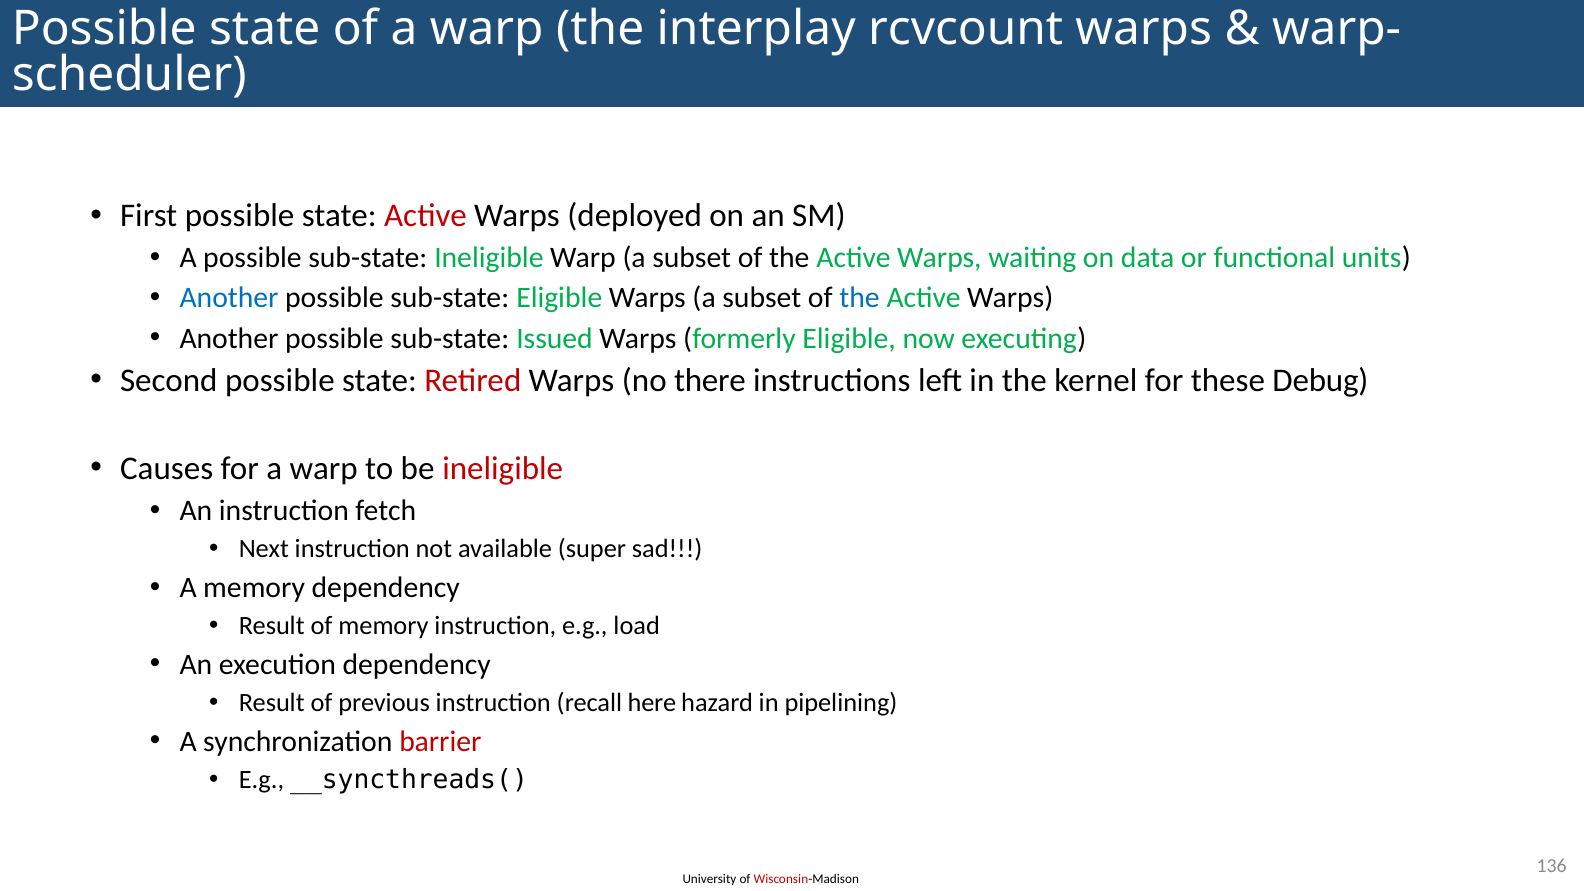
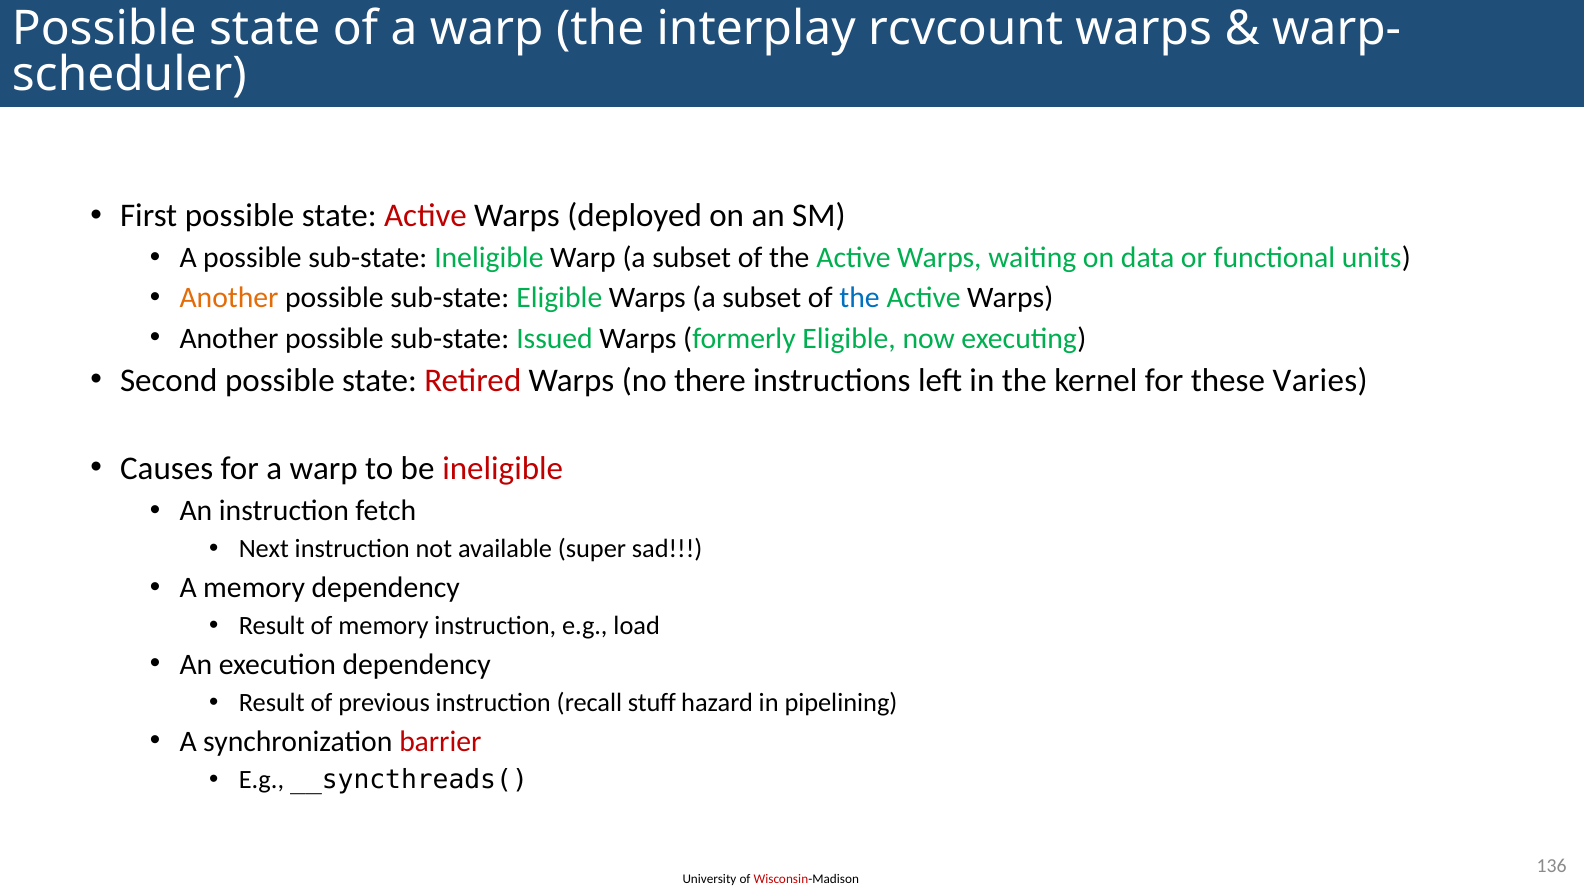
Another at (229, 298) colour: blue -> orange
Debug: Debug -> Varies
here: here -> stuff
